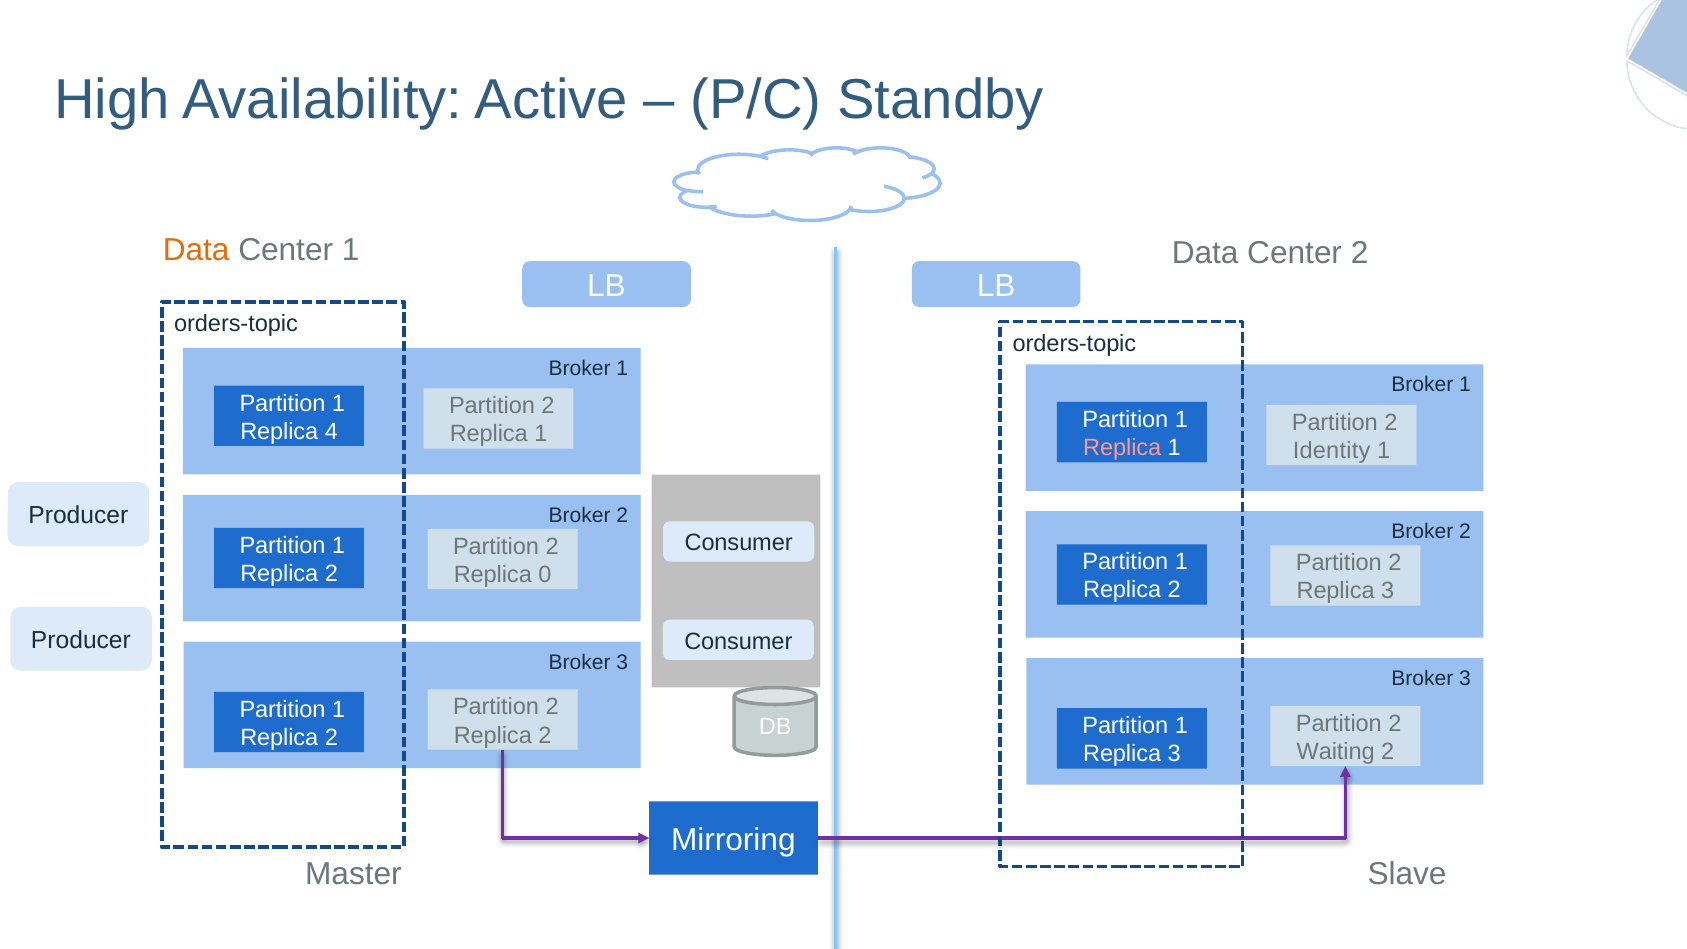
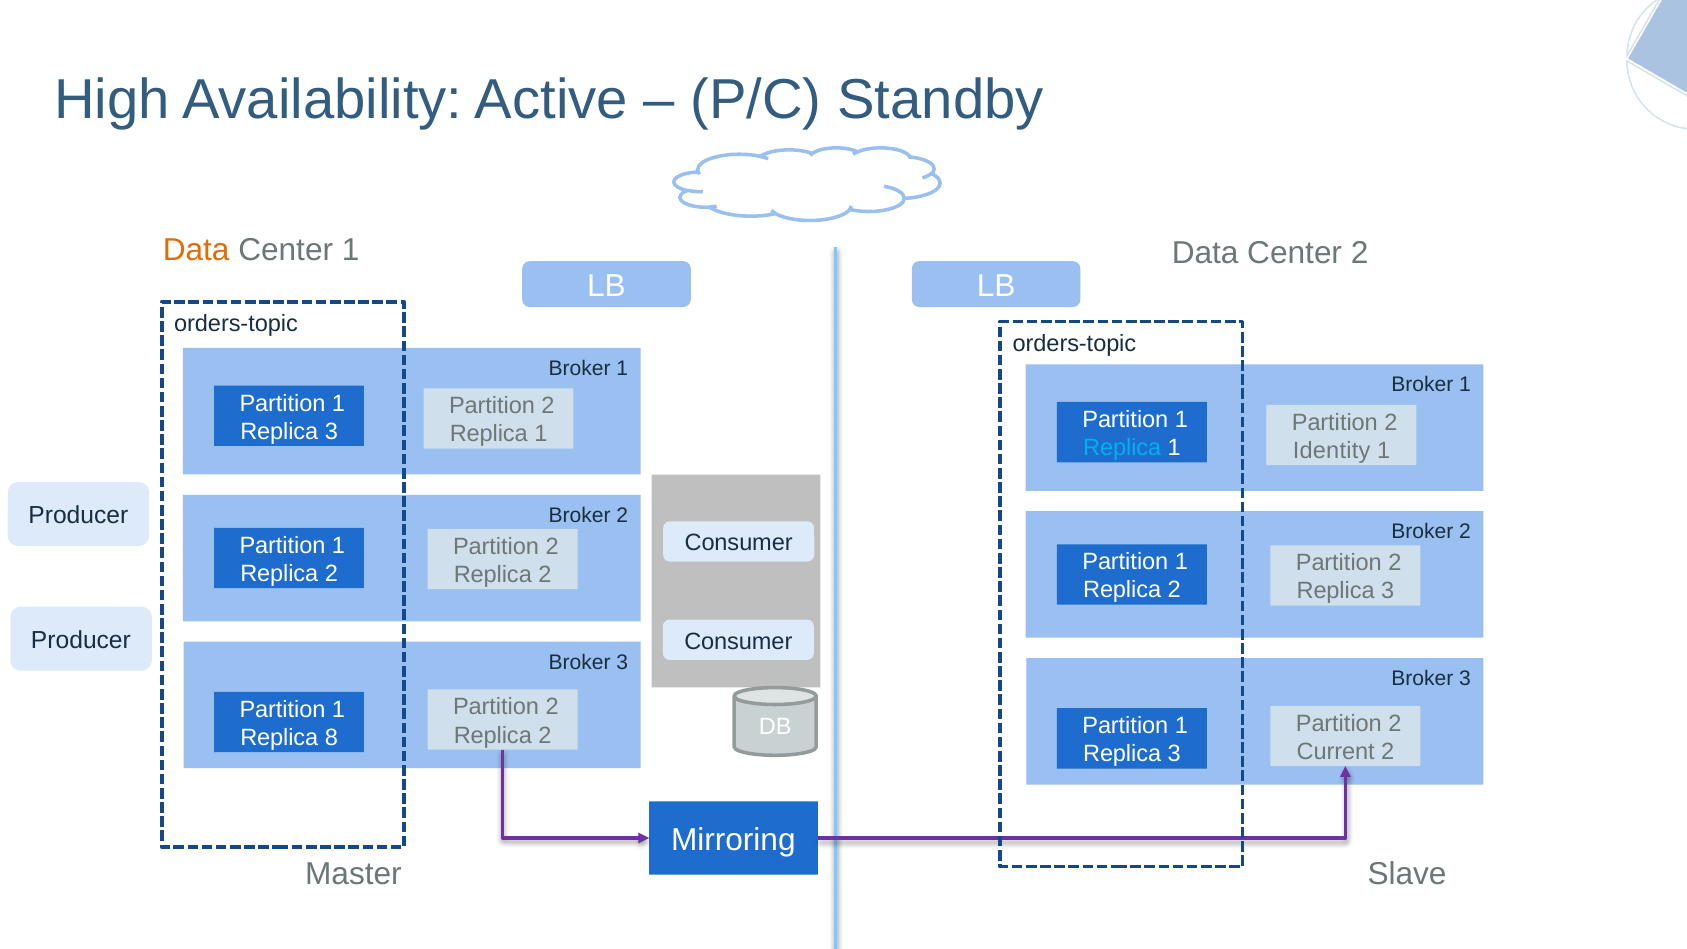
4 at (331, 431): 4 -> 3
Replica at (1122, 448) colour: pink -> light blue
0 at (545, 575): 0 -> 2
2 at (331, 738): 2 -> 8
Waiting: Waiting -> Current
